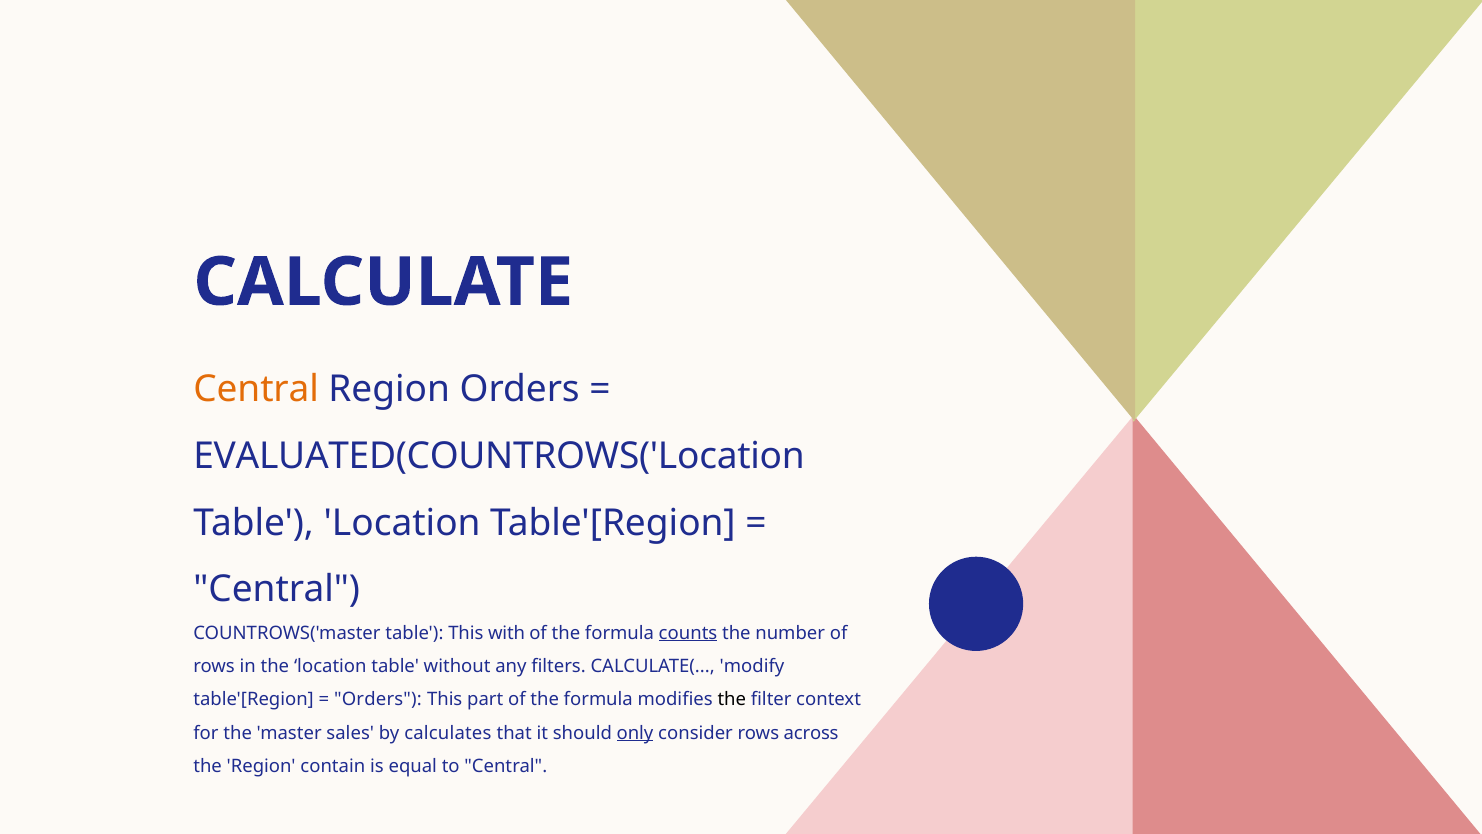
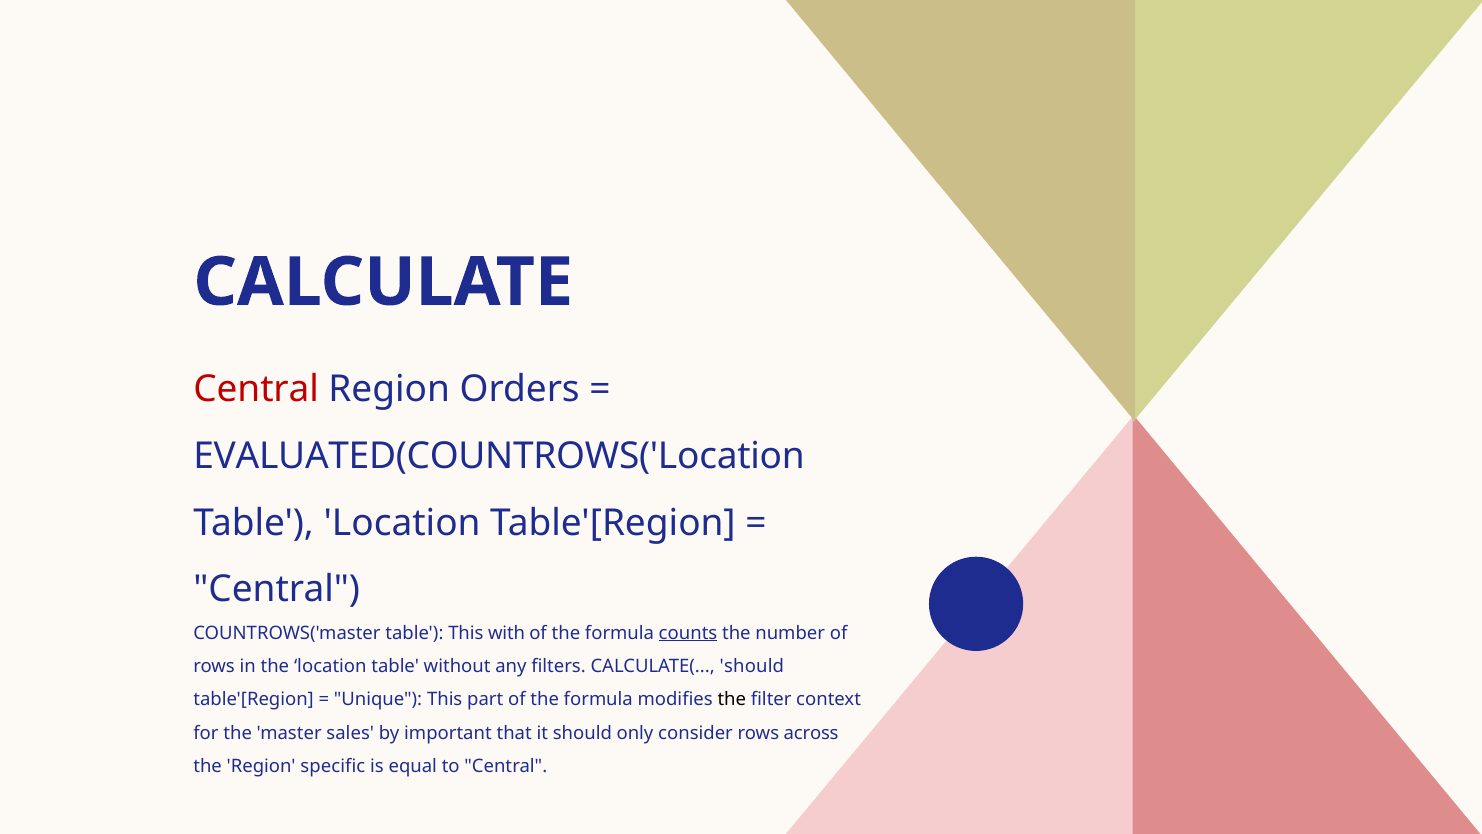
Central at (256, 389) colour: orange -> red
CALCULATE( modify: modify -> should
Orders at (378, 699): Orders -> Unique
calculates: calculates -> important
only underline: present -> none
contain: contain -> specific
